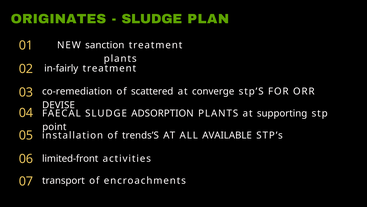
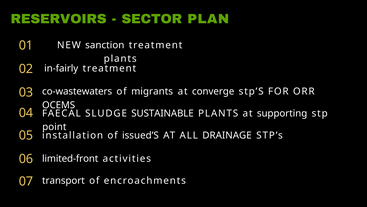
ORIGINATES: ORIGINATES -> RESERVOIRS
SLUDGE at (152, 19): SLUDGE -> SECTOR
co-remediation: co-remediation -> co-wastewaters
scattered: scattered -> migrants
DEVISE: DEVISE -> OCEMS
ADSORPTION: ADSORPTION -> SUSTAINABLE
trends’S: trends’S -> issued’S
AVAILABLE: AVAILABLE -> DRAINAGE
